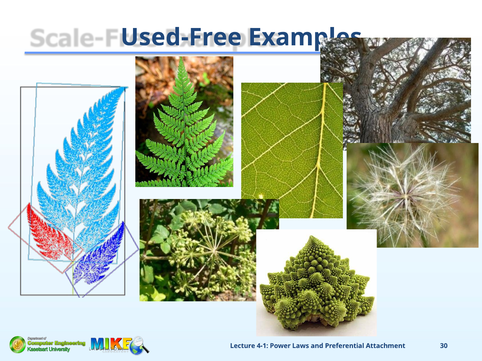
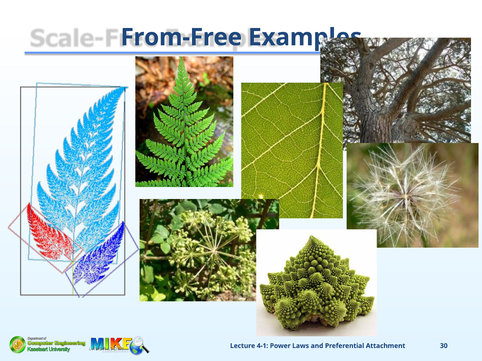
Used-Free: Used-Free -> From-Free
